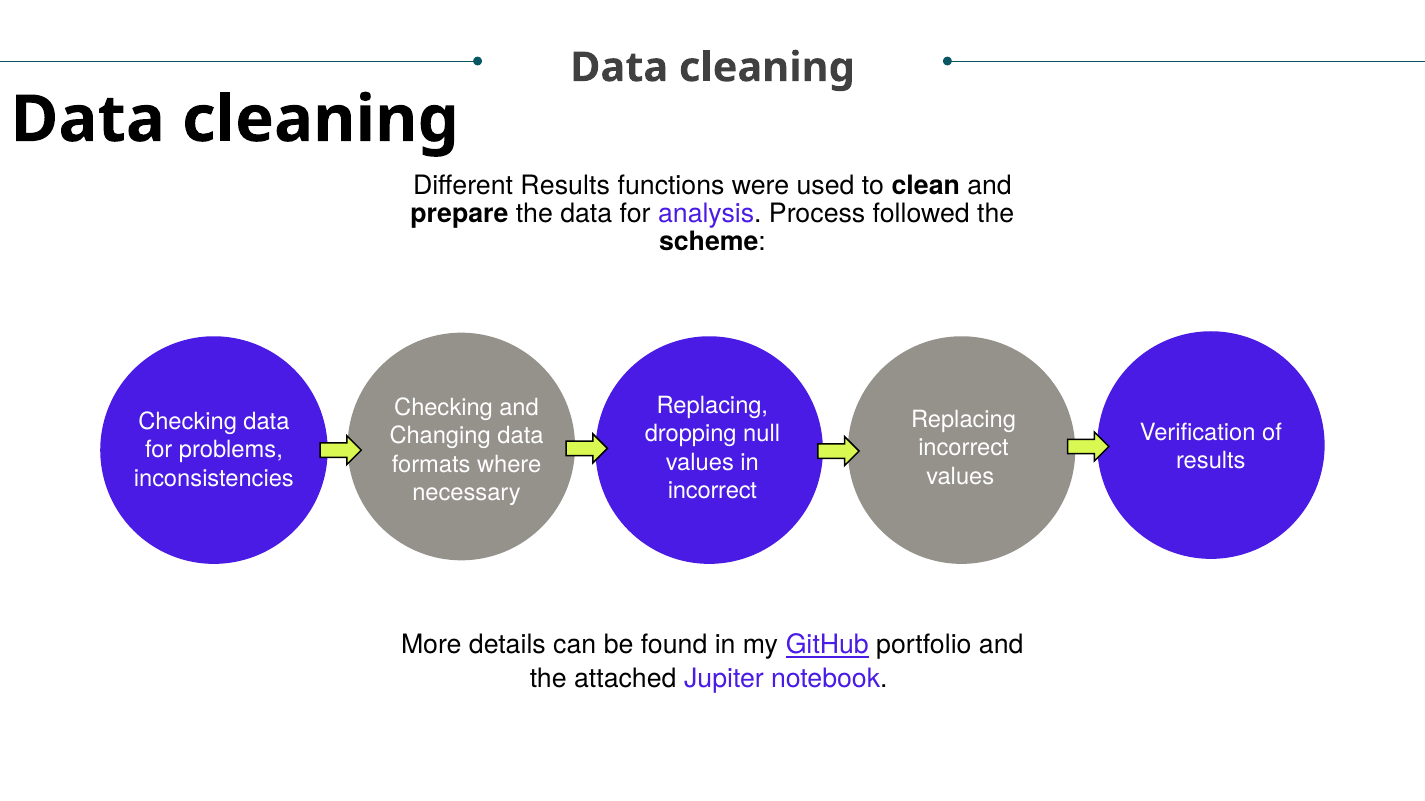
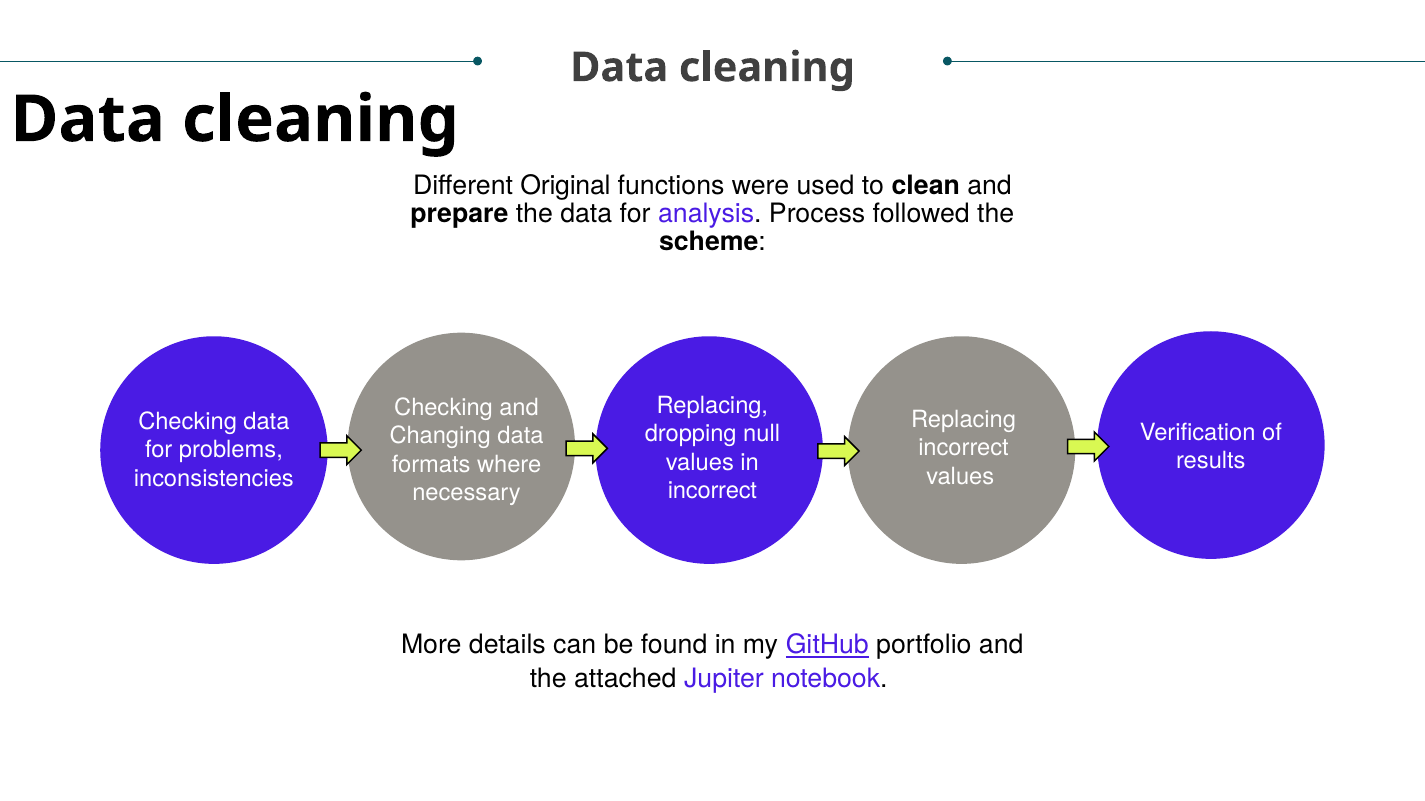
Different Results: Results -> Original
